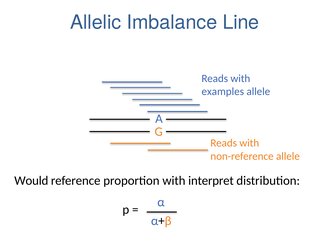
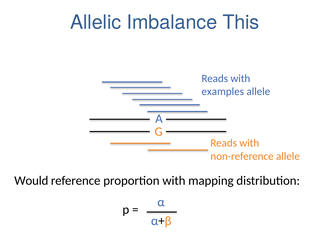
Line: Line -> This
interpret: interpret -> mapping
